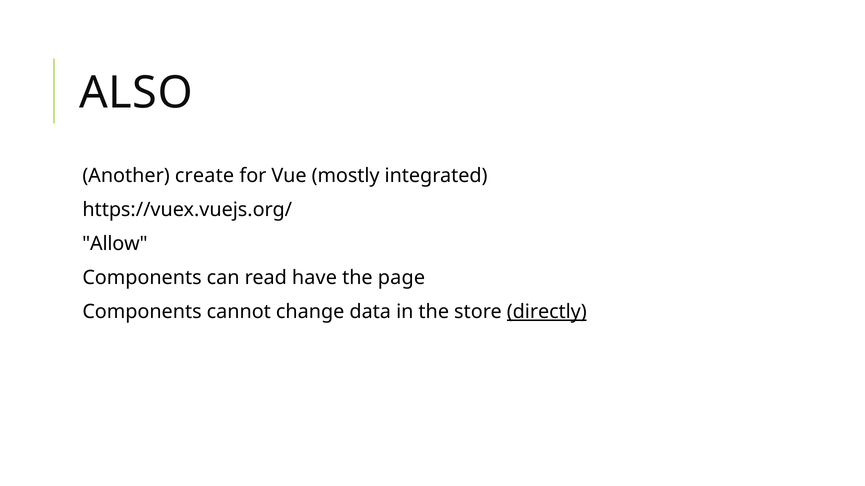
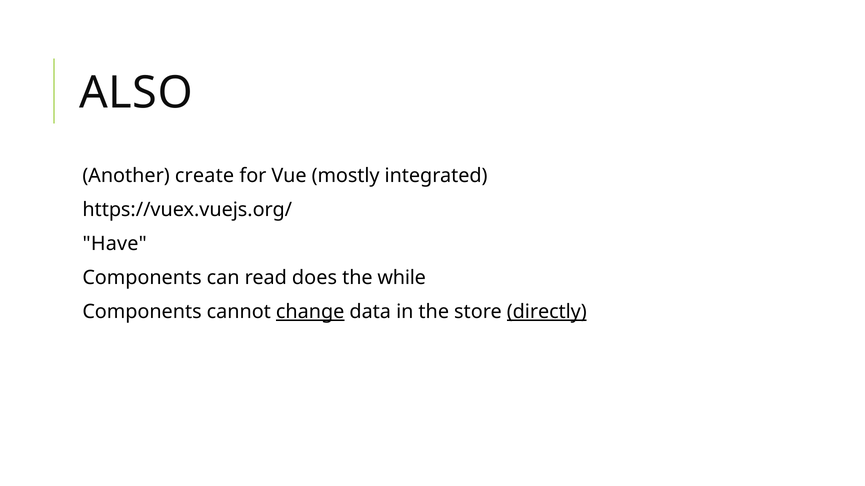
Allow: Allow -> Have
have: have -> does
page: page -> while
change underline: none -> present
